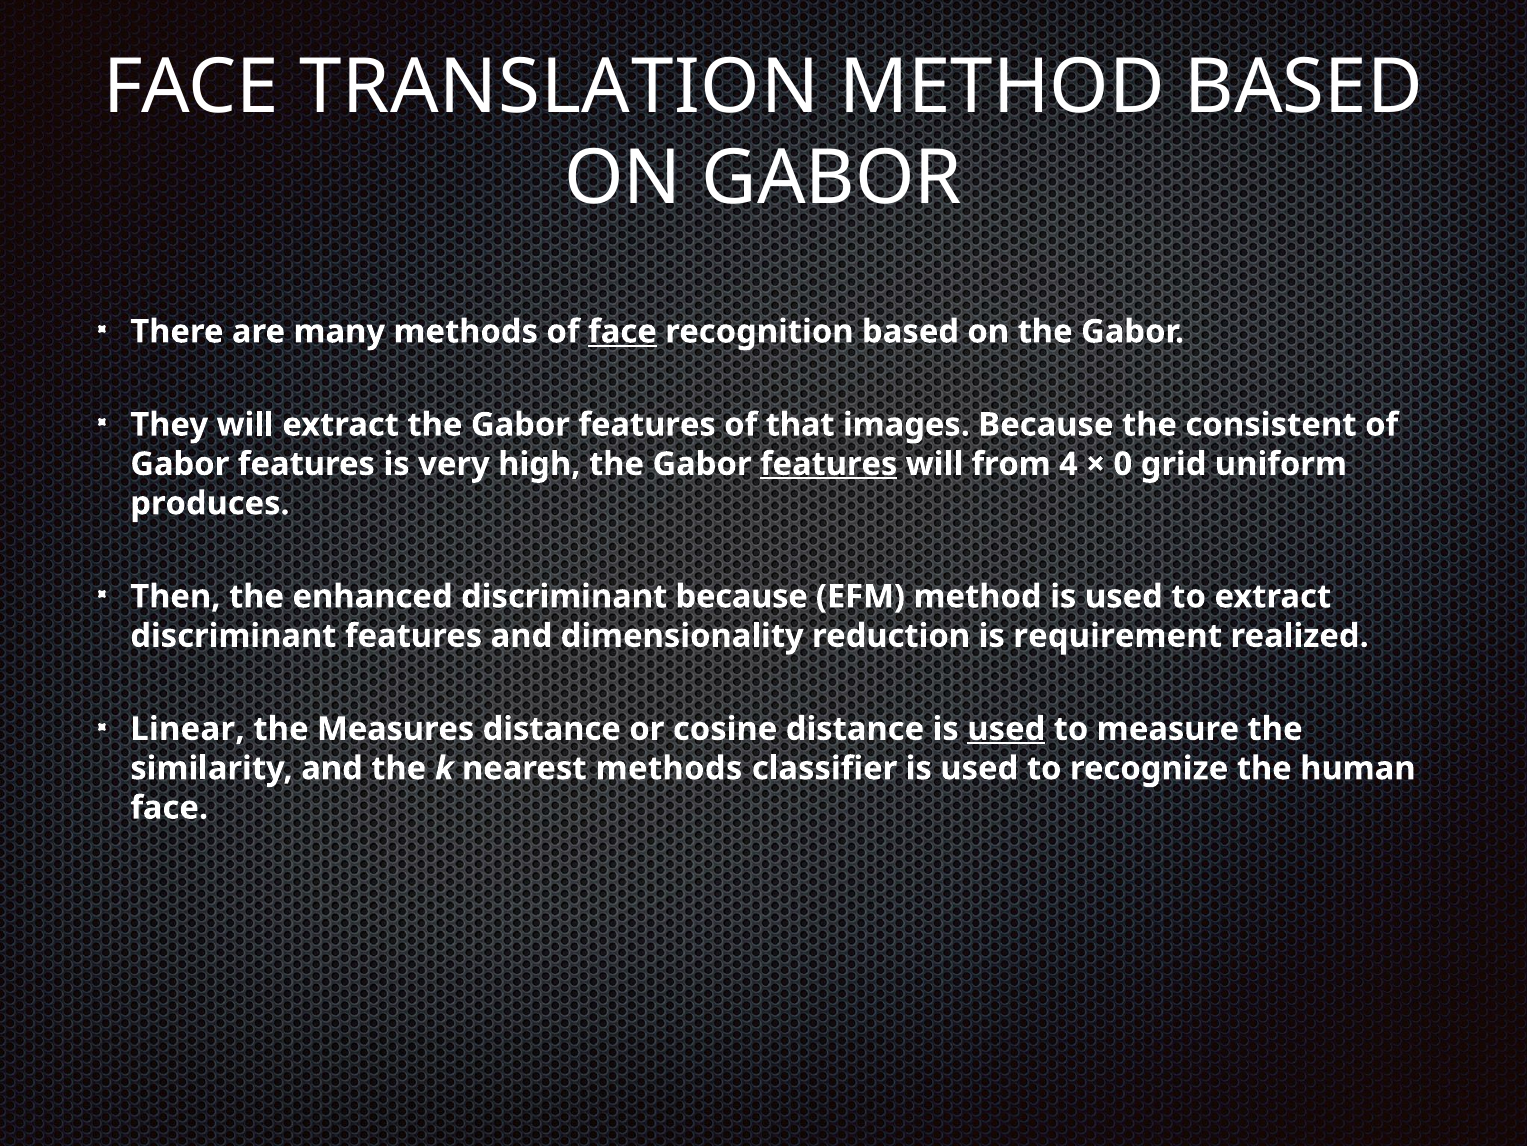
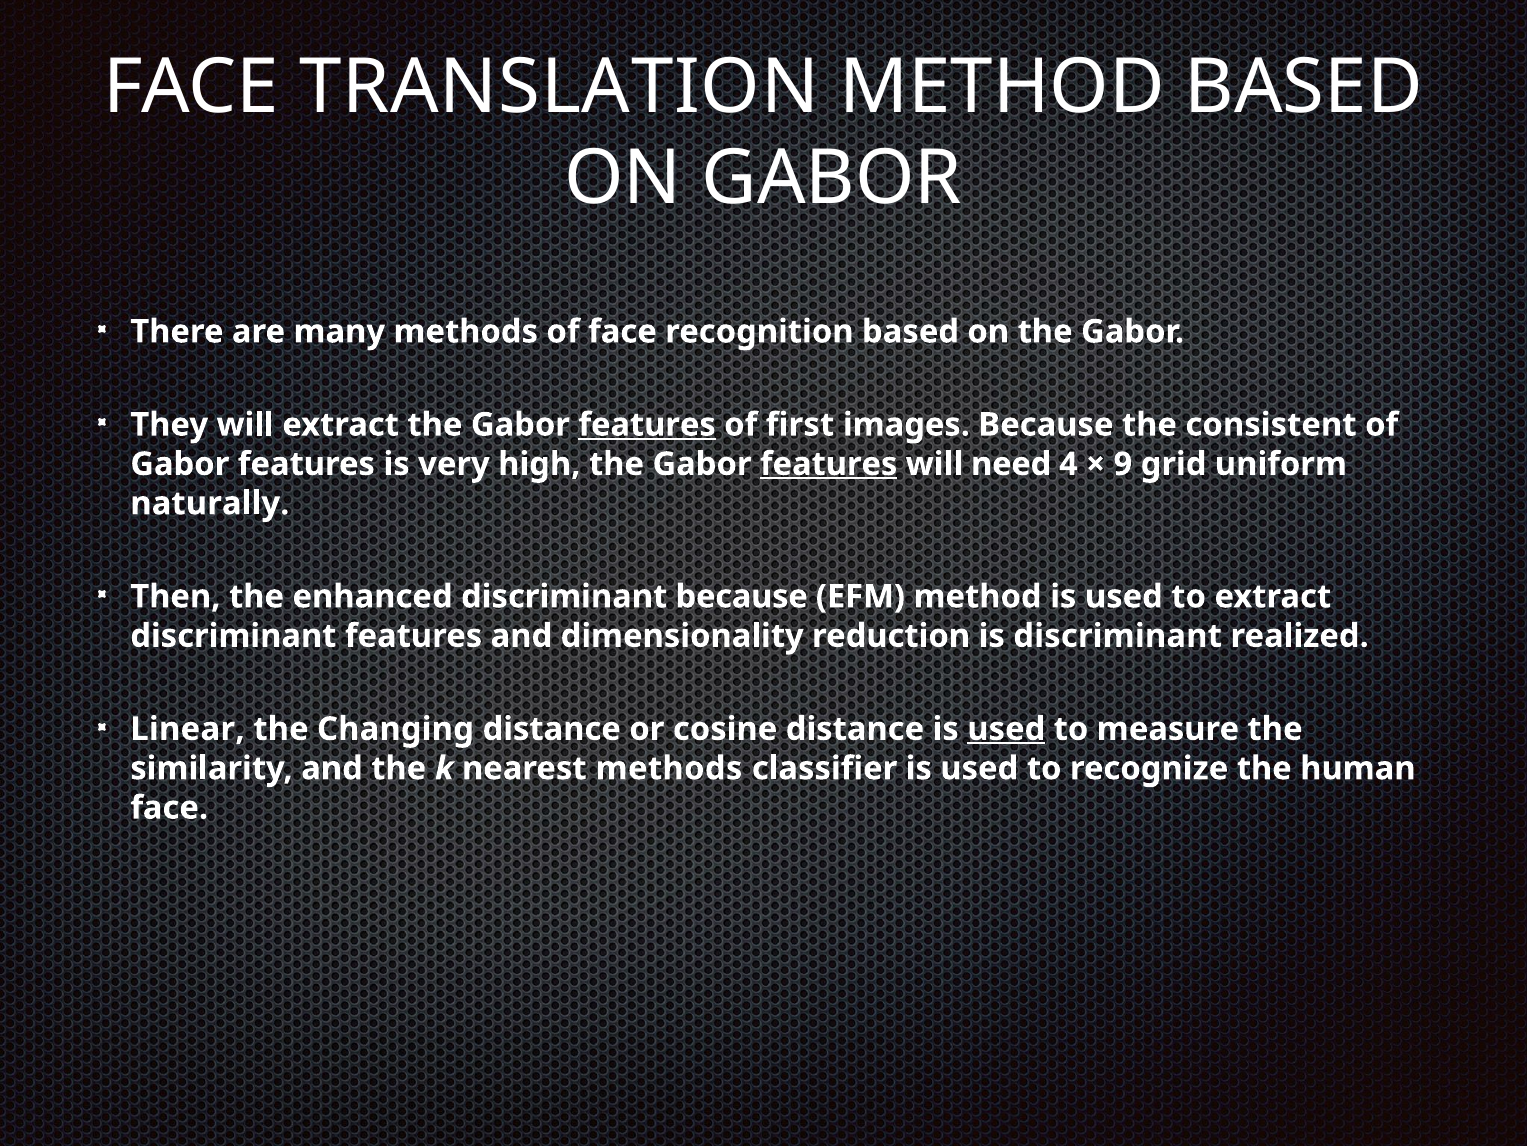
face at (622, 331) underline: present -> none
features at (647, 424) underline: none -> present
that: that -> first
from: from -> need
0: 0 -> 9
produces: produces -> naturally
is requirement: requirement -> discriminant
Measures: Measures -> Changing
